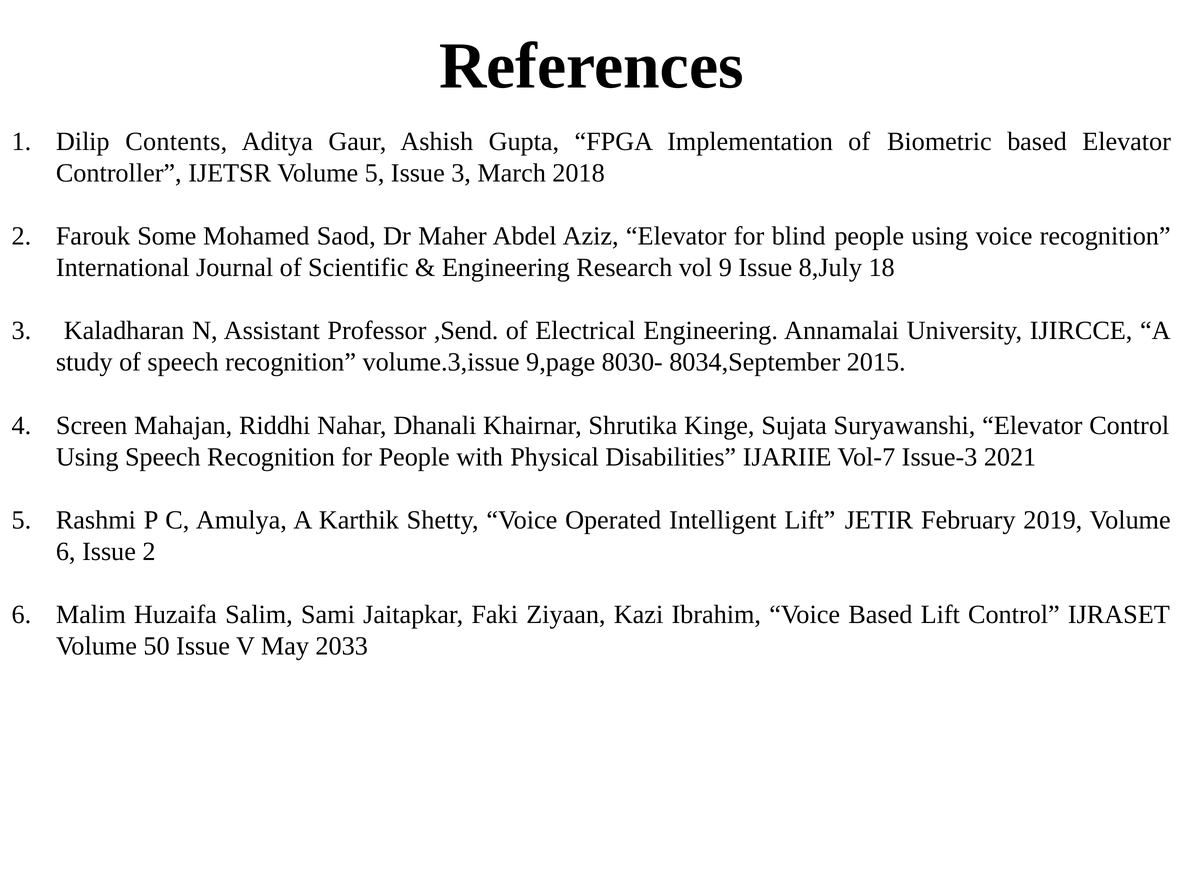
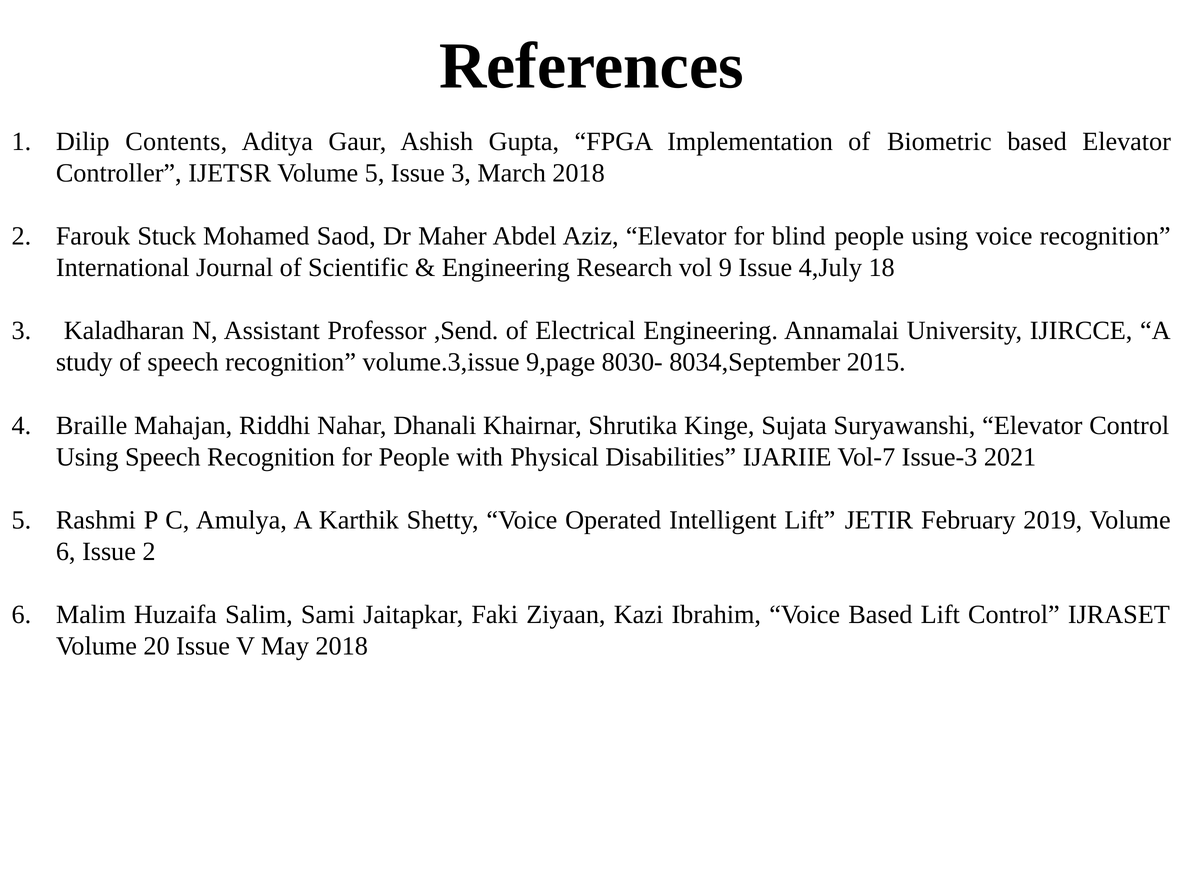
Some: Some -> Stuck
8,July: 8,July -> 4,July
Screen: Screen -> Braille
50: 50 -> 20
May 2033: 2033 -> 2018
